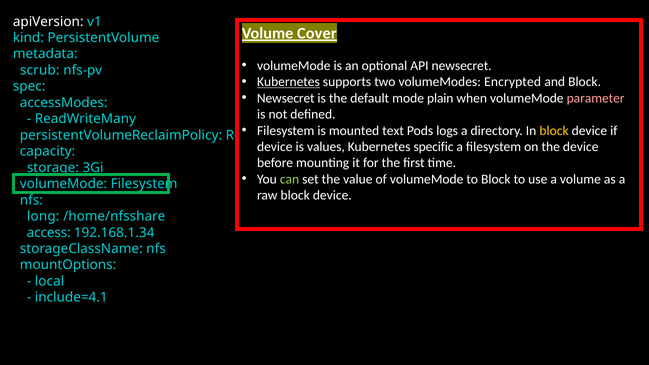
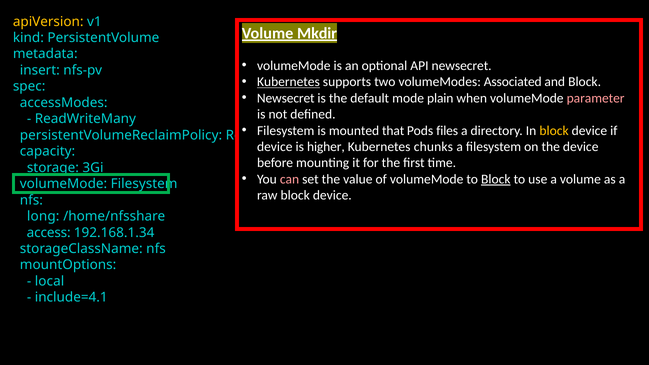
apiVersion colour: white -> yellow
Cover: Cover -> Mkdir
scrub: scrub -> insert
Encrypted: Encrypted -> Associated
text: text -> that
logs: logs -> files
values: values -> higher
specific: specific -> chunks
can colour: light green -> pink
Block at (496, 179) underline: none -> present
